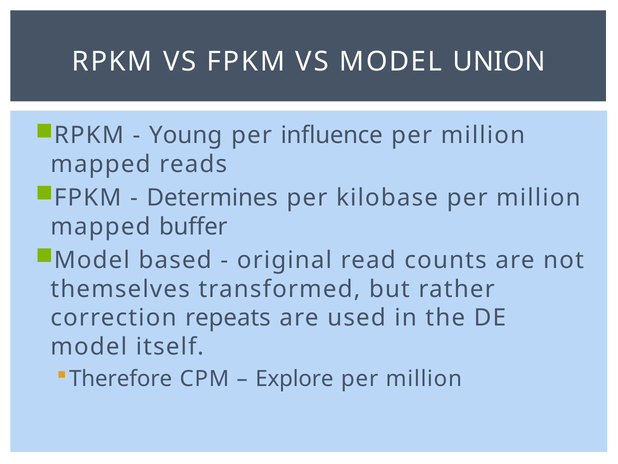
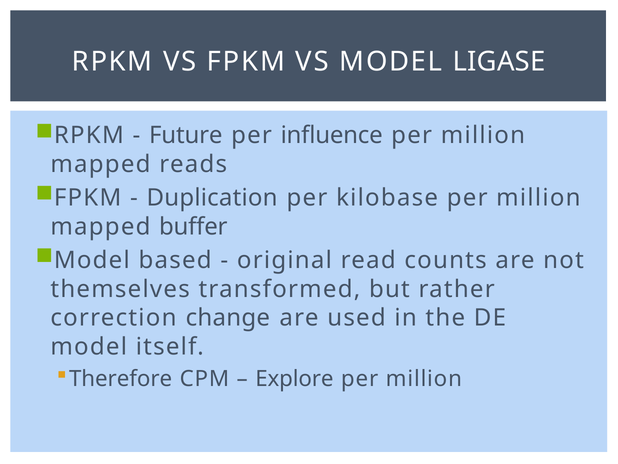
UNION: UNION -> LIGASE
Young: Young -> Future
Determines: Determines -> Duplication
repeats: repeats -> change
